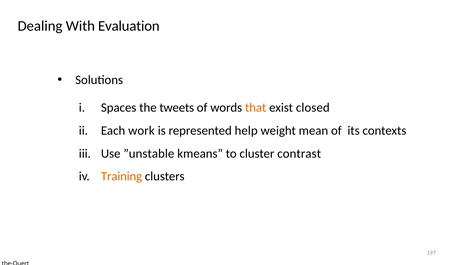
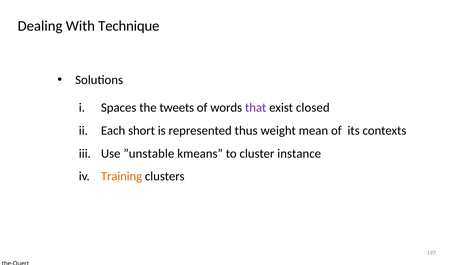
Evaluation: Evaluation -> Technique
that colour: orange -> purple
work: work -> short
help: help -> thus
contrast: contrast -> instance
